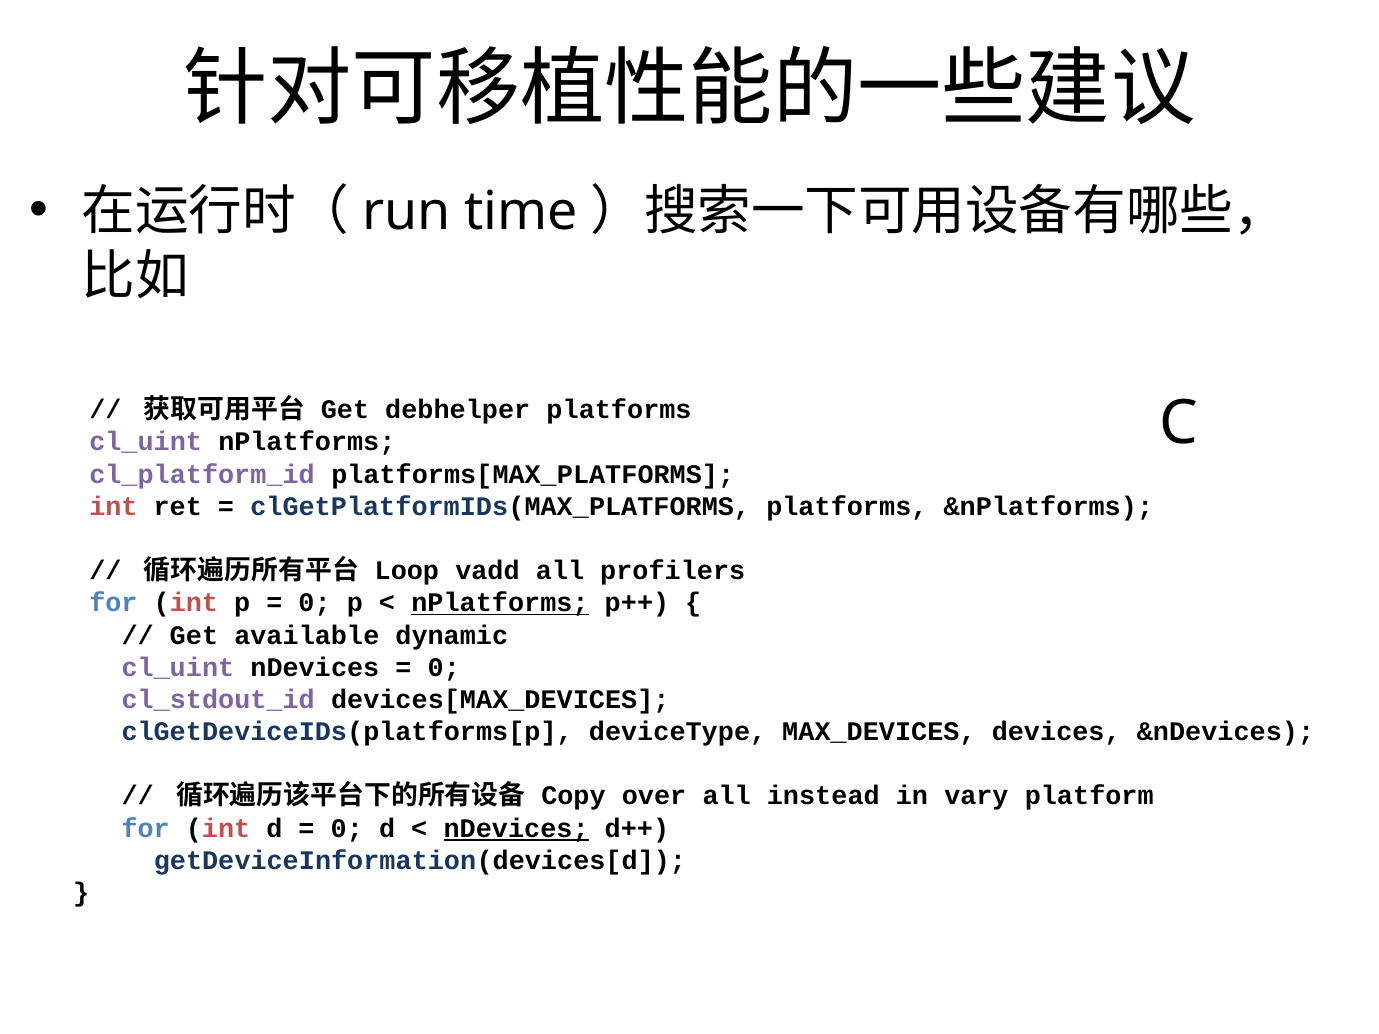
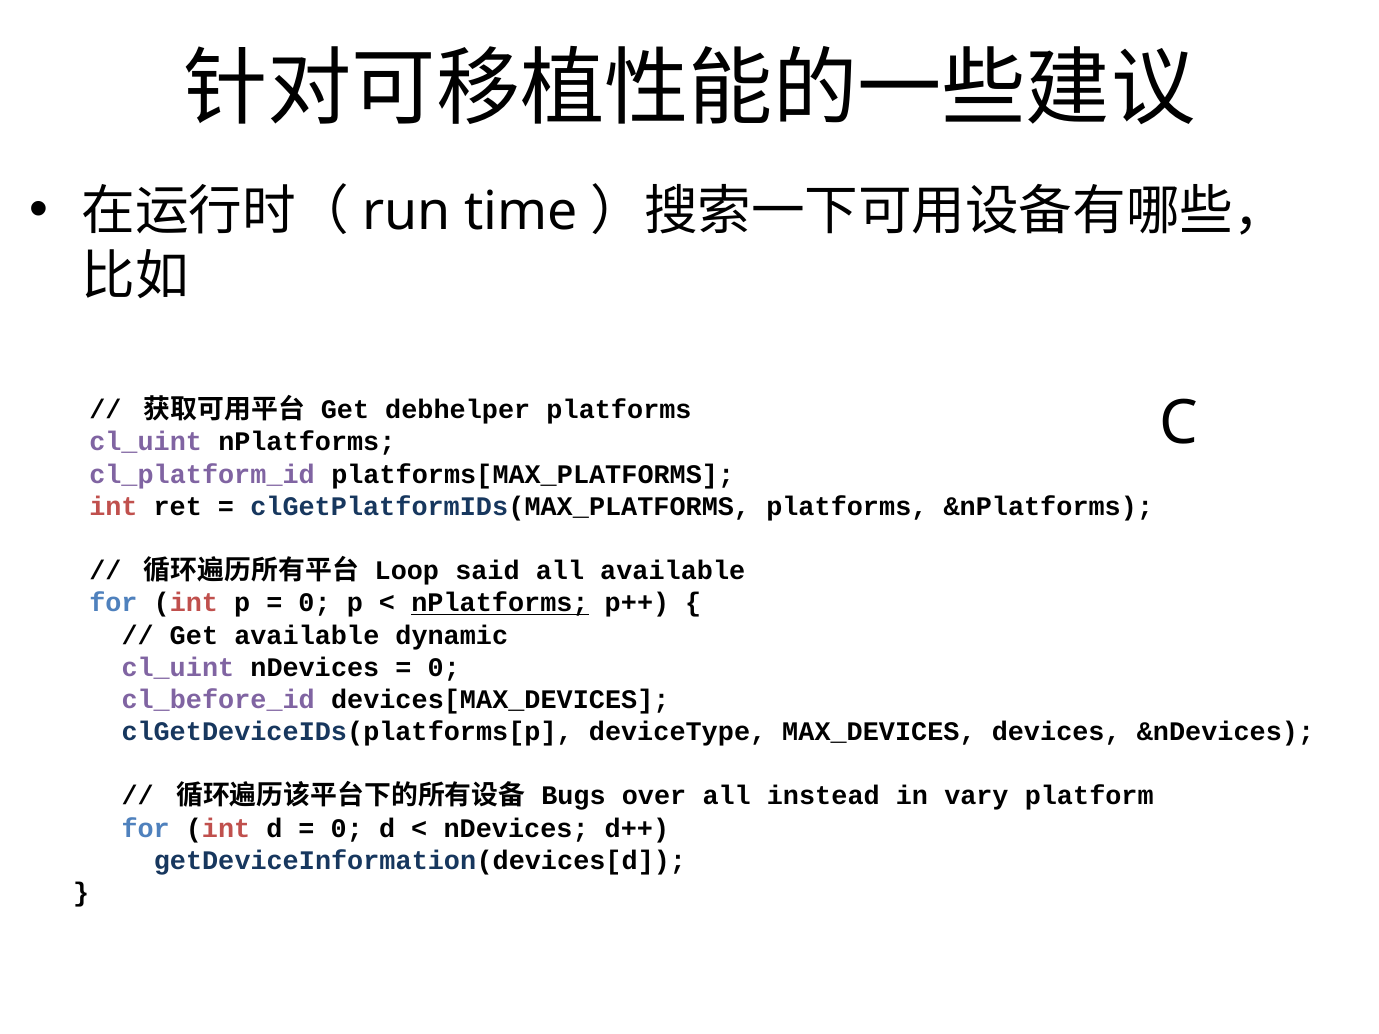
vadd: vadd -> said
all profilers: profilers -> available
cl_stdout_id: cl_stdout_id -> cl_before_id
Copy: Copy -> Bugs
nDevices at (516, 828) underline: present -> none
